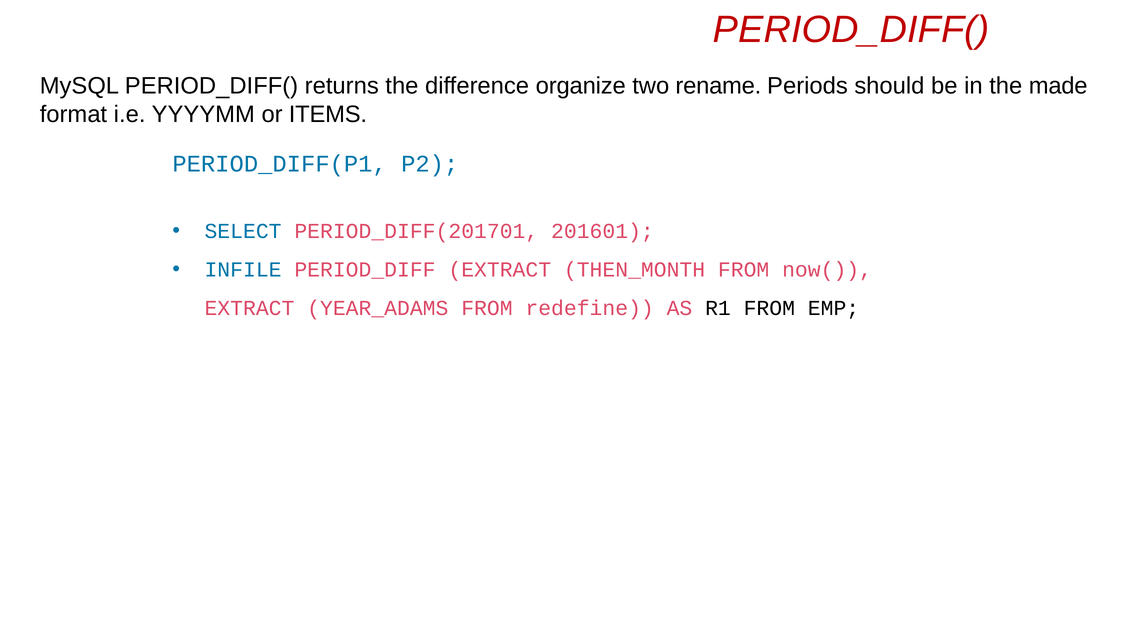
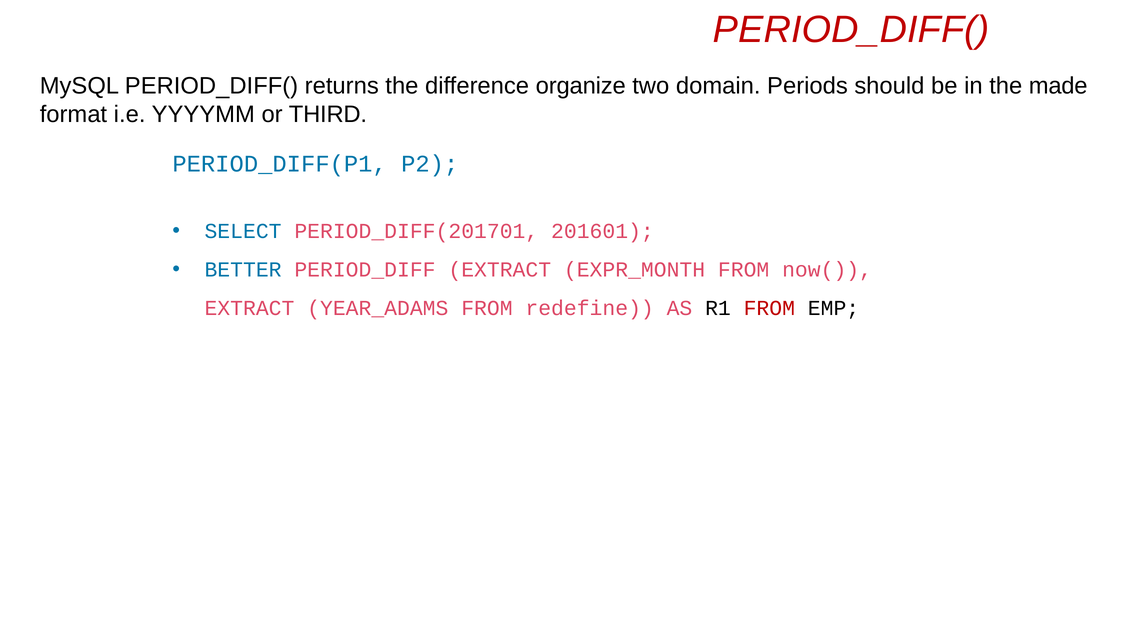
rename: rename -> domain
ITEMS: ITEMS -> THIRD
INFILE: INFILE -> BETTER
THEN_MONTH: THEN_MONTH -> EXPR_MONTH
FROM at (769, 308) colour: black -> red
